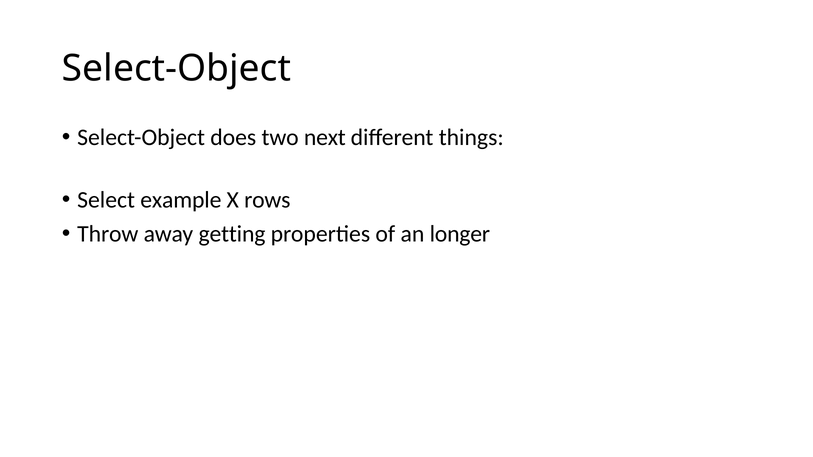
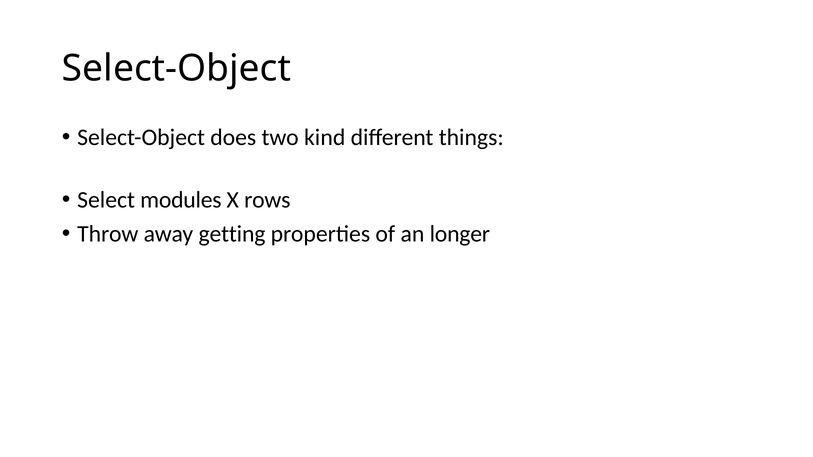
next: next -> kind
example: example -> modules
